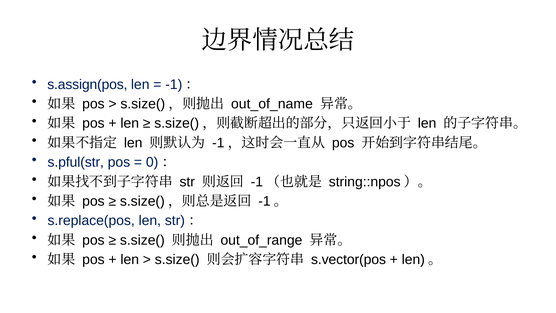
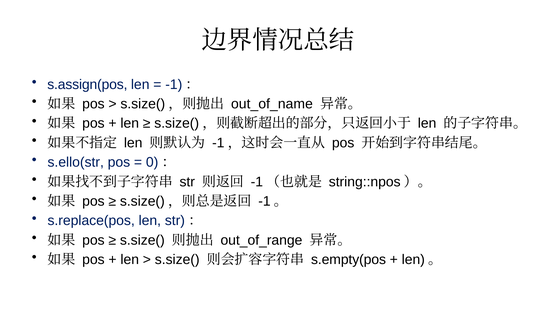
s.pful(str: s.pful(str -> s.ello(str
s.vector(pos: s.vector(pos -> s.empty(pos
